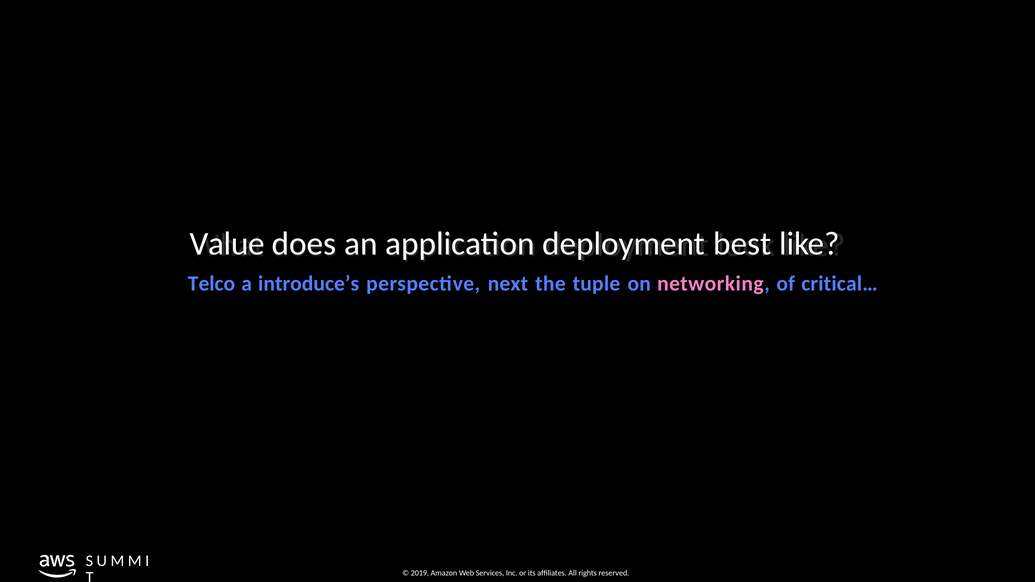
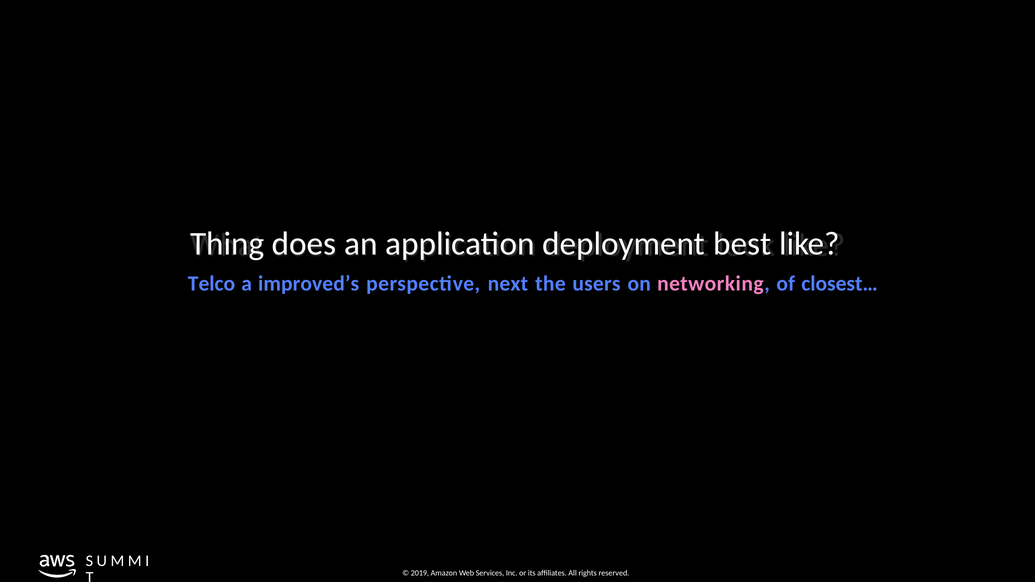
Value: Value -> Thing
introduce’s: introduce’s -> improved’s
tuple: tuple -> users
critical…: critical… -> closest…
